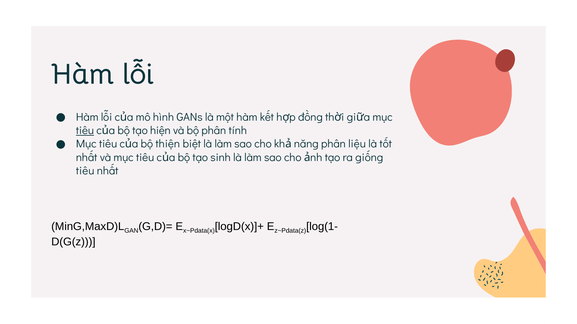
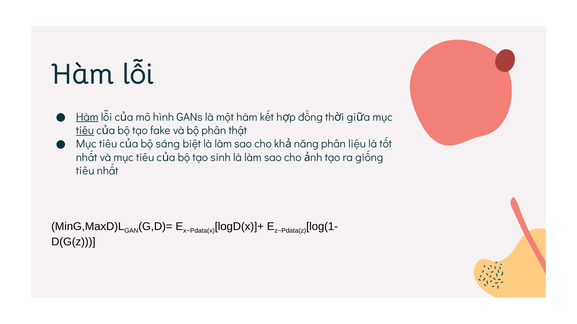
Hàm at (87, 117) underline: none -> present
hiện: hiện -> fake
tính: tính -> thật
thiện: thiện -> sáng
